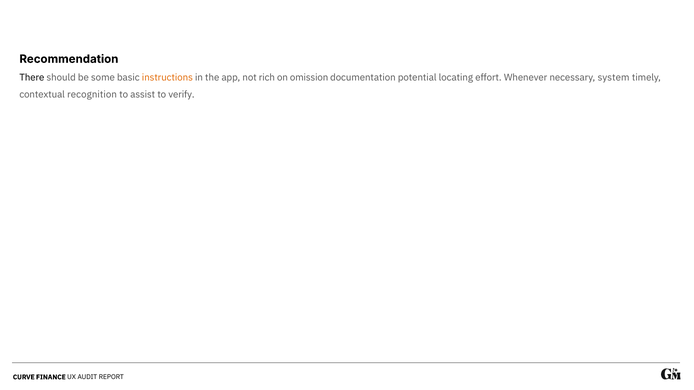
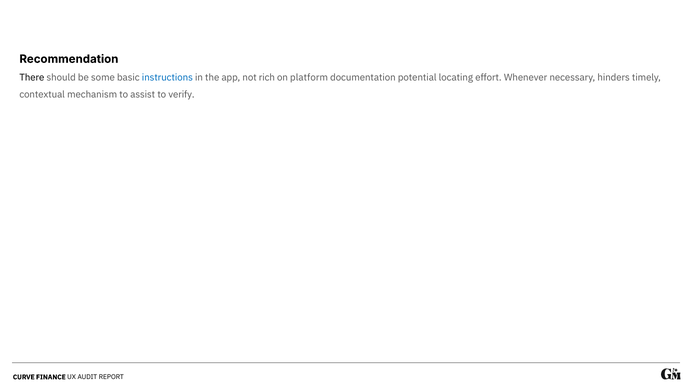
instructions colour: orange -> blue
omission: omission -> platform
system: system -> hinders
recognition: recognition -> mechanism
